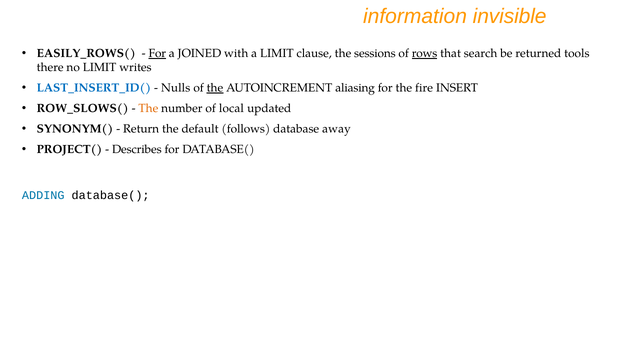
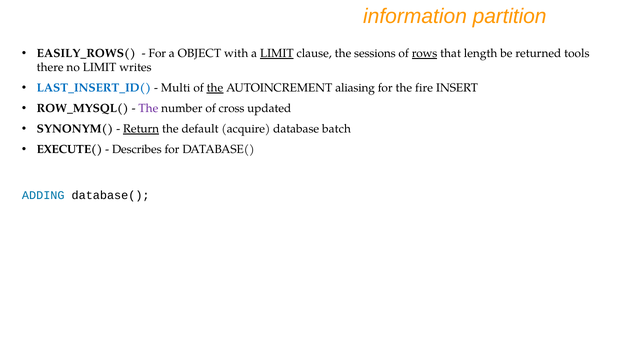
invisible: invisible -> partition
For at (157, 53) underline: present -> none
JOINED: JOINED -> OBJECT
LIMIT at (277, 53) underline: none -> present
search: search -> length
Nulls: Nulls -> Multi
ROW_SLOWS(: ROW_SLOWS( -> ROW_MYSQL(
The at (148, 109) colour: orange -> purple
local: local -> cross
Return underline: none -> present
follows: follows -> acquire
away: away -> batch
PROJECT(: PROJECT( -> EXECUTE(
